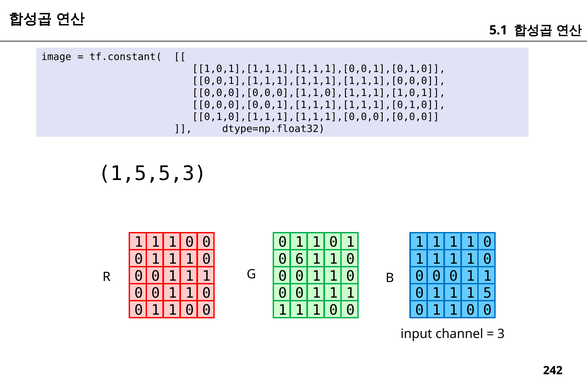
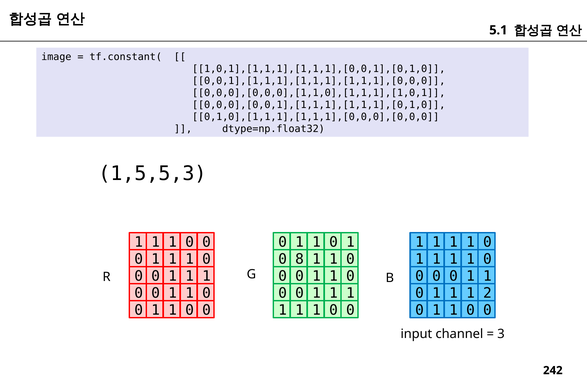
6: 6 -> 8
5: 5 -> 2
